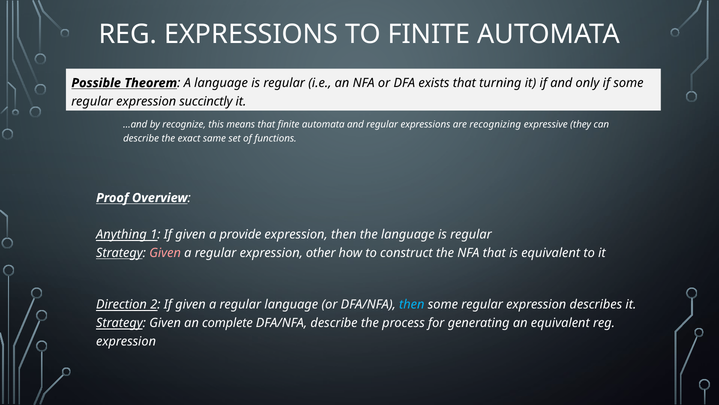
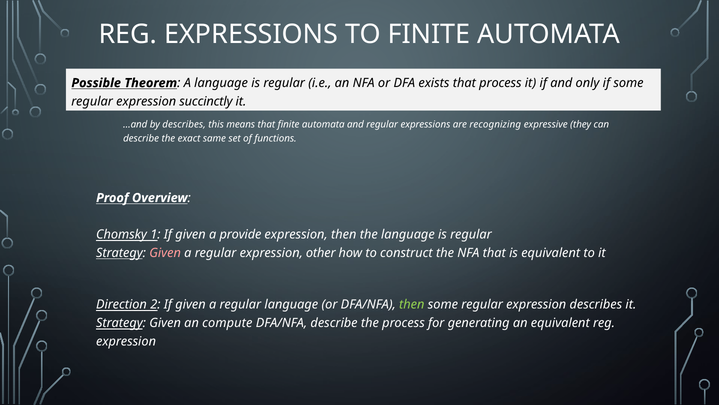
that turning: turning -> process
by recognize: recognize -> describes
Anything: Anything -> Chomsky
then at (412, 304) colour: light blue -> light green
complete: complete -> compute
